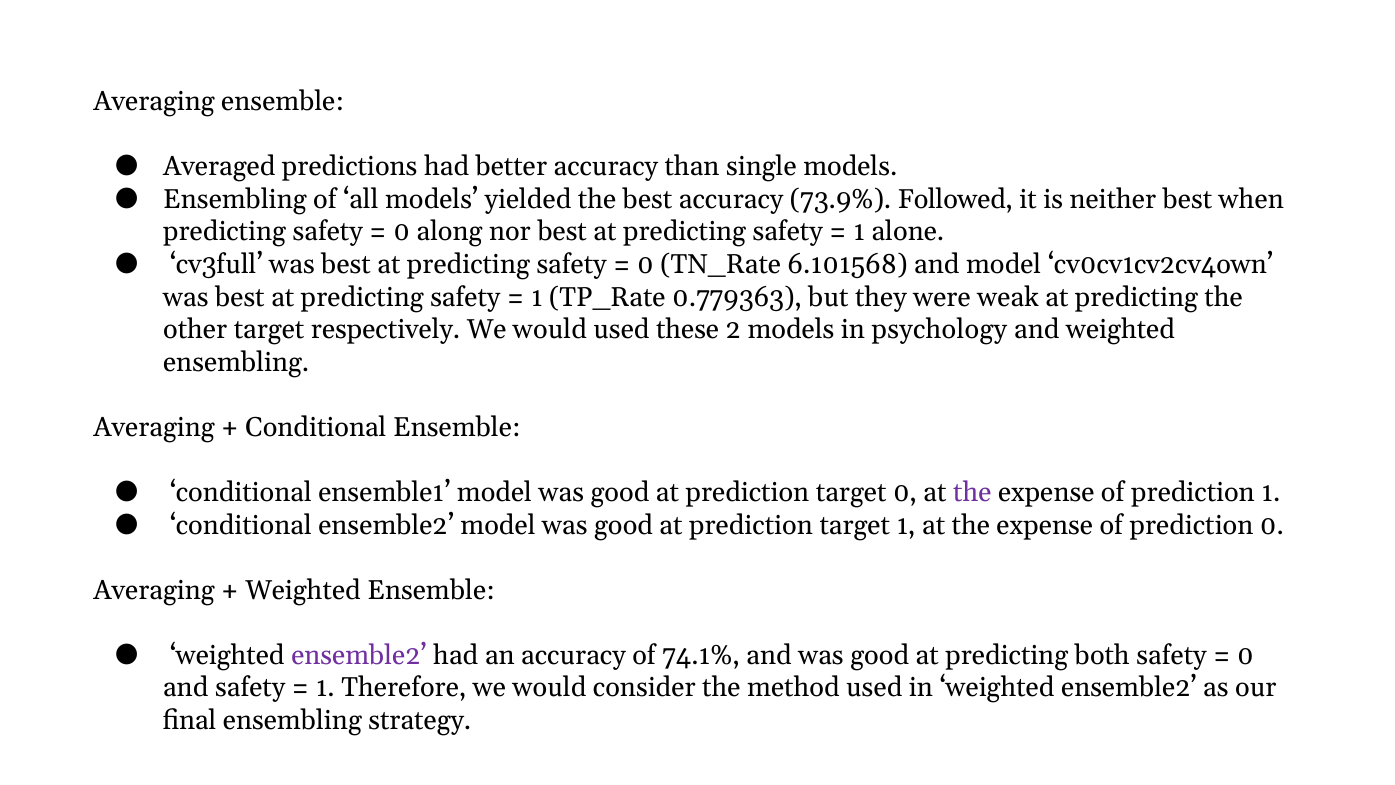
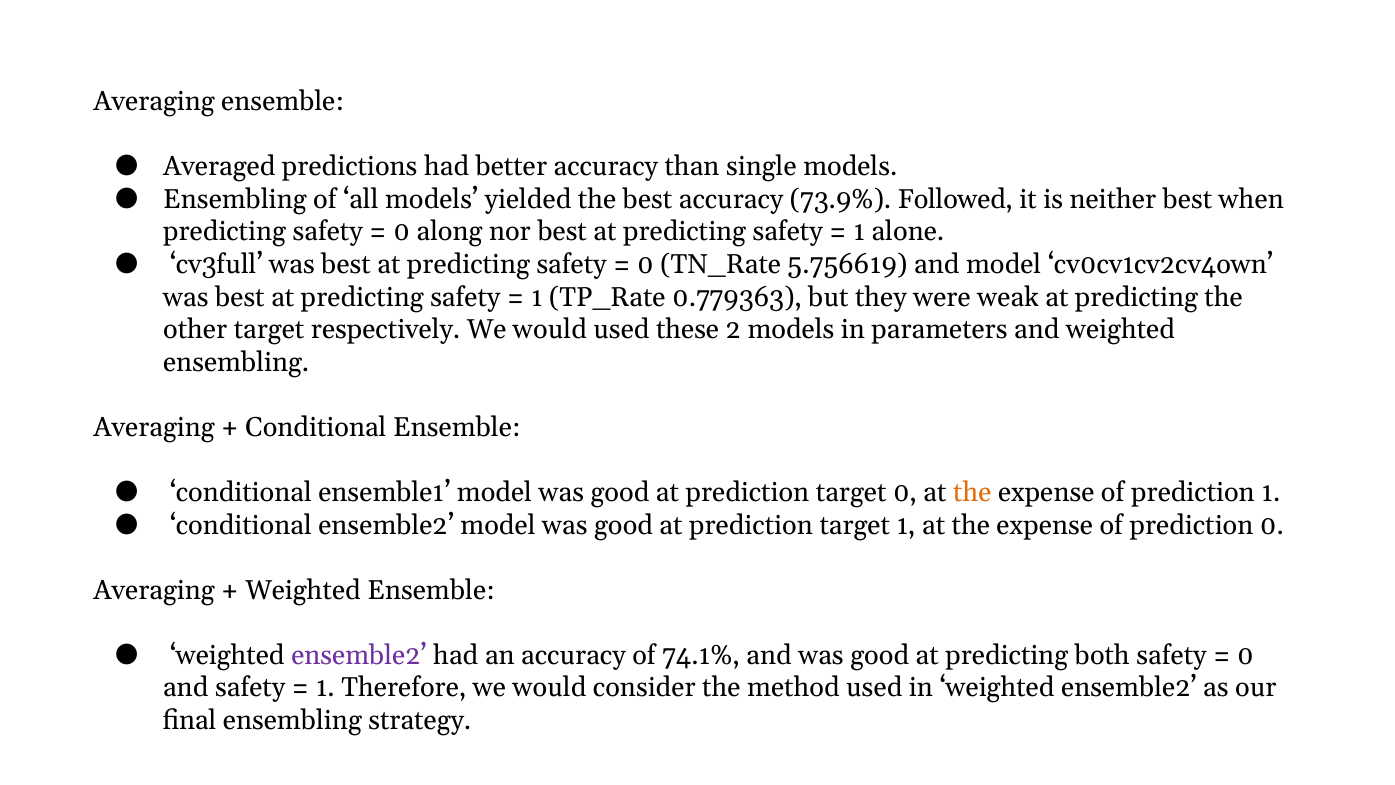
6.101568: 6.101568 -> 5.756619
psychology: psychology -> parameters
the at (972, 492) colour: purple -> orange
